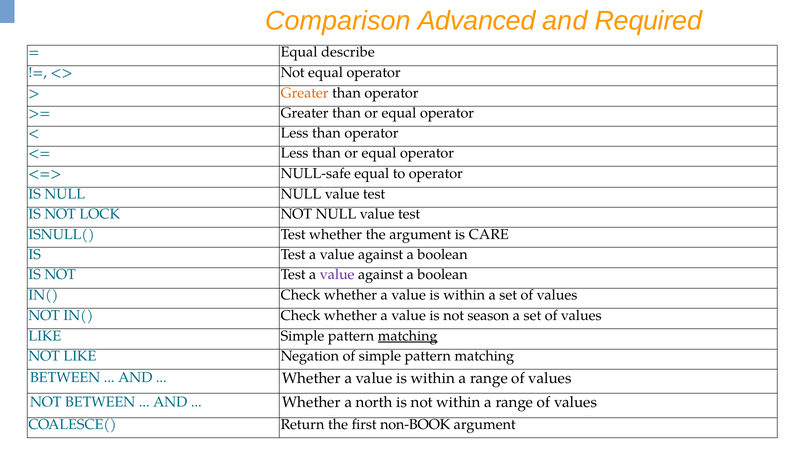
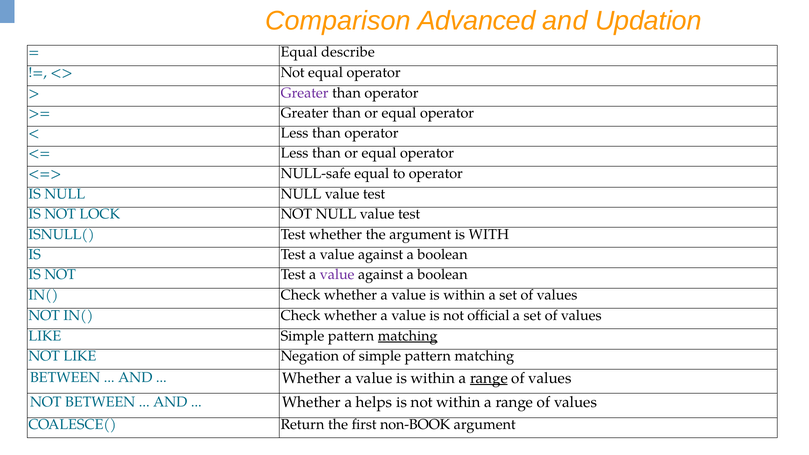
Required: Required -> Updation
Greater at (305, 93) colour: orange -> purple
CARE: CARE -> WITH
season: season -> official
range at (489, 378) underline: none -> present
north: north -> helps
